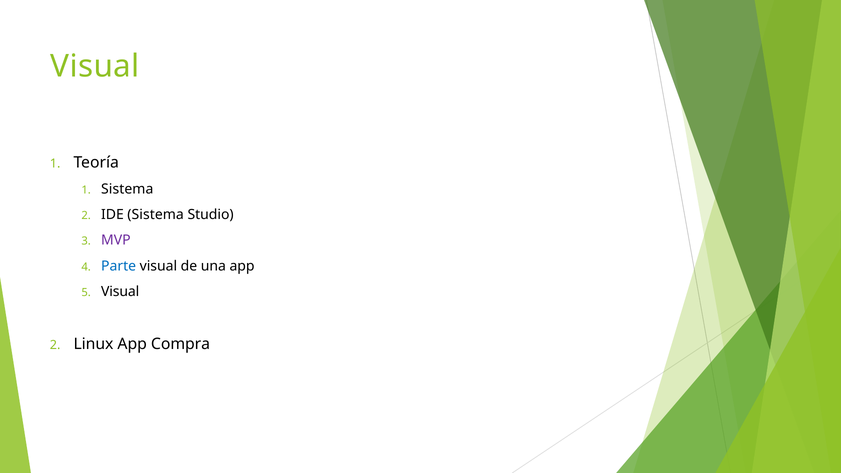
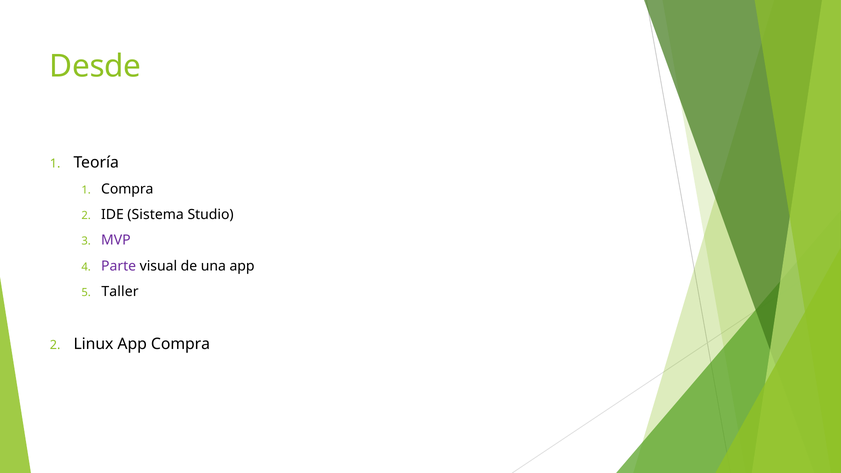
Visual at (95, 66): Visual -> Desde
Sistema at (127, 189): Sistema -> Compra
Parte colour: blue -> purple
Visual at (120, 292): Visual -> Taller
